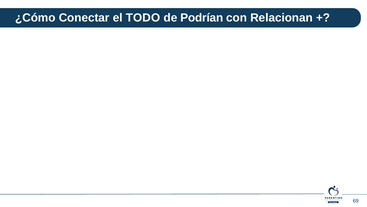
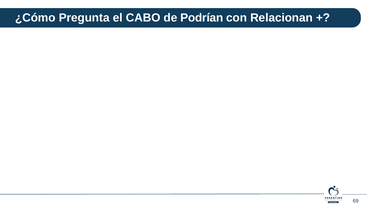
Conectar: Conectar -> Pregunta
TODO: TODO -> CABO
